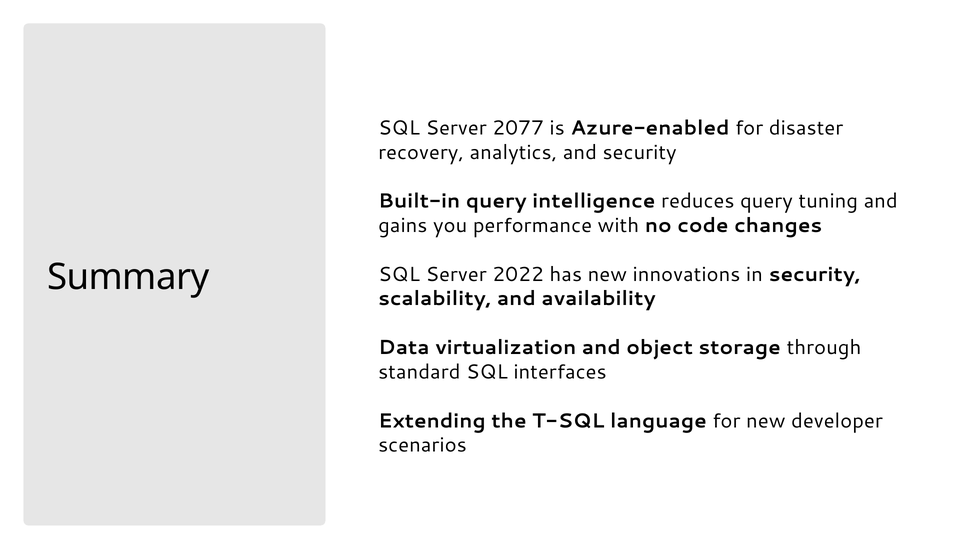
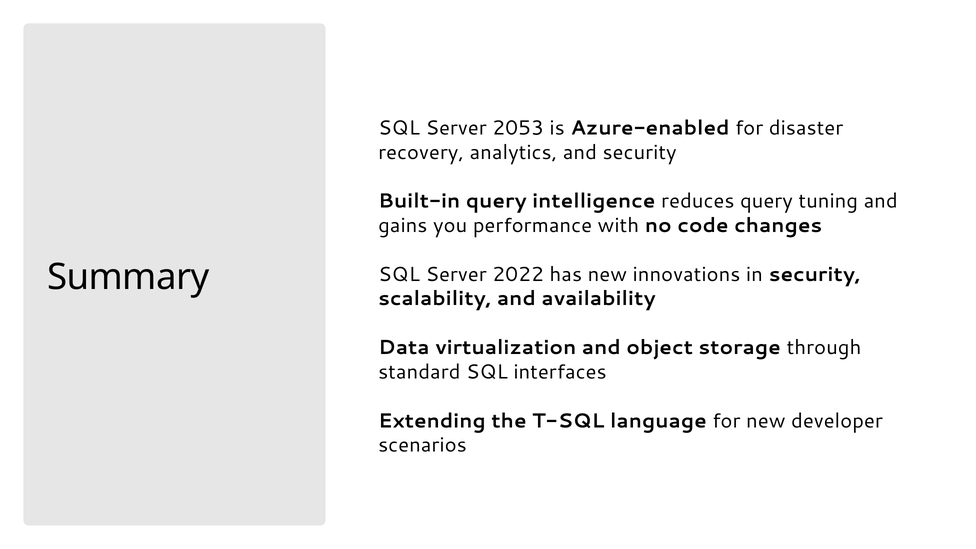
2077: 2077 -> 2053
